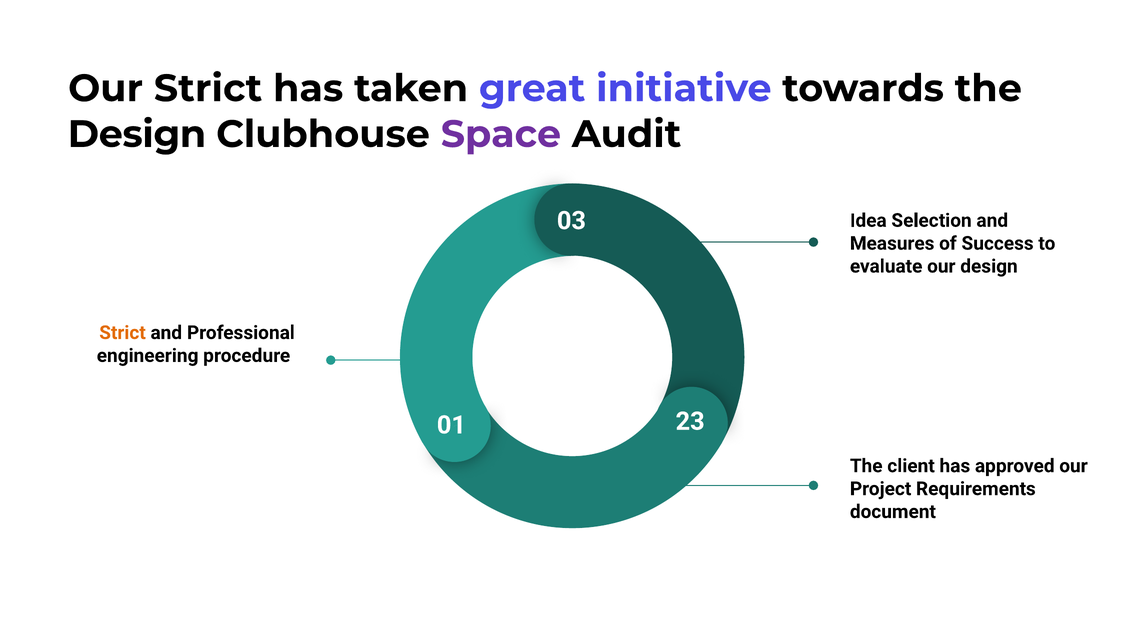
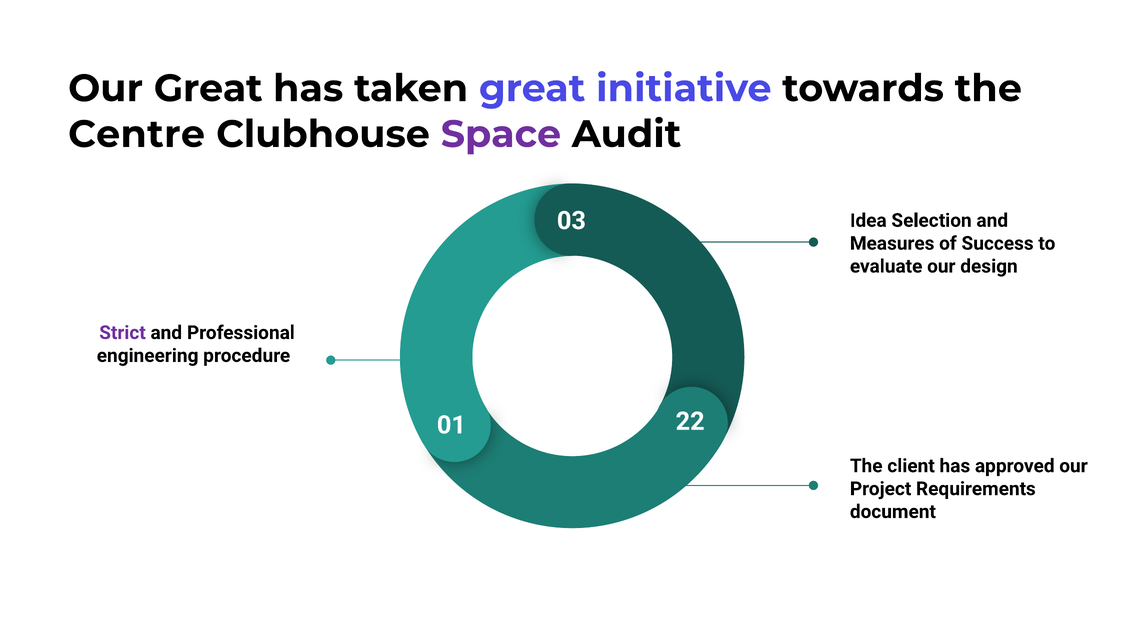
Our Strict: Strict -> Great
Design at (137, 134): Design -> Centre
Strict at (122, 333) colour: orange -> purple
23: 23 -> 22
